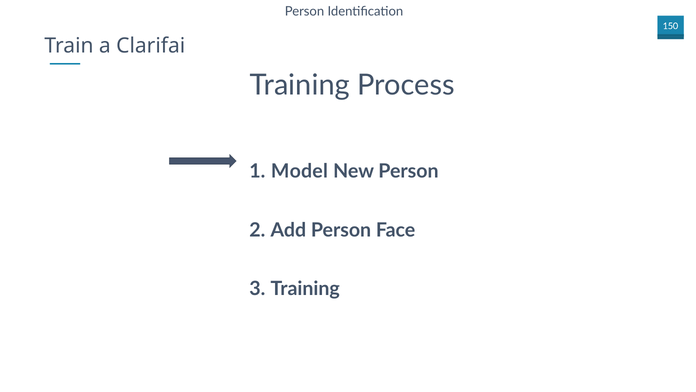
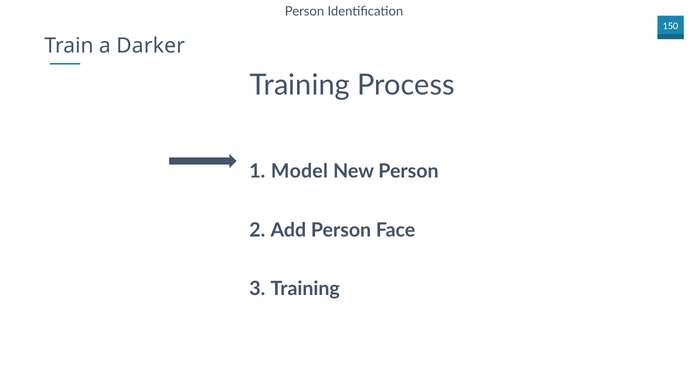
Clarifai: Clarifai -> Darker
